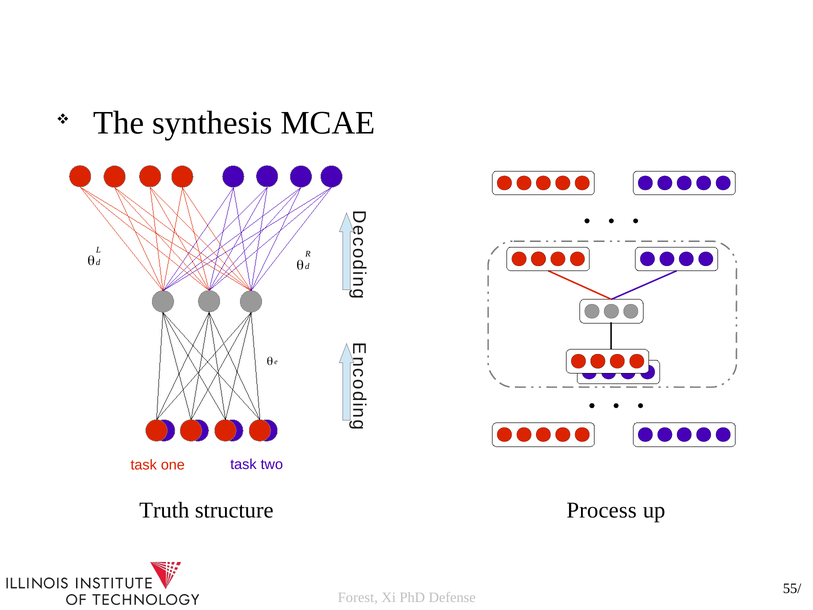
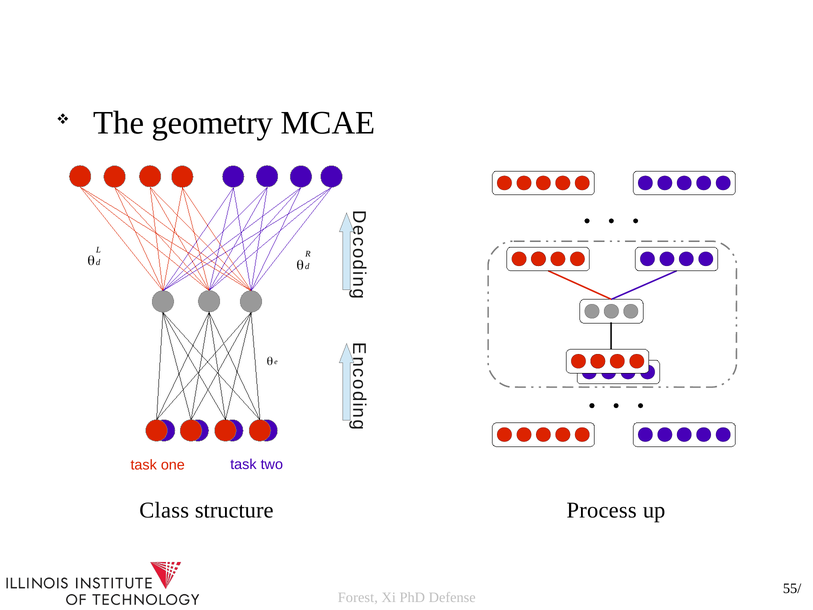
synthesis: synthesis -> geometry
Truth: Truth -> Class
